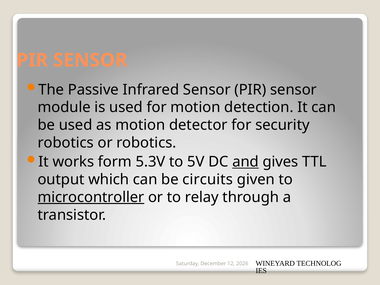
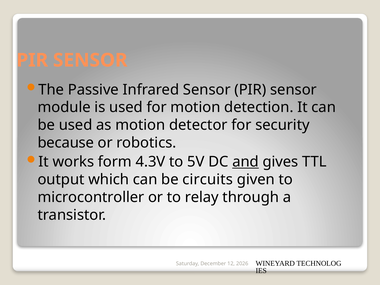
robotics at (66, 143): robotics -> because
5.3V: 5.3V -> 4.3V
microcontroller underline: present -> none
